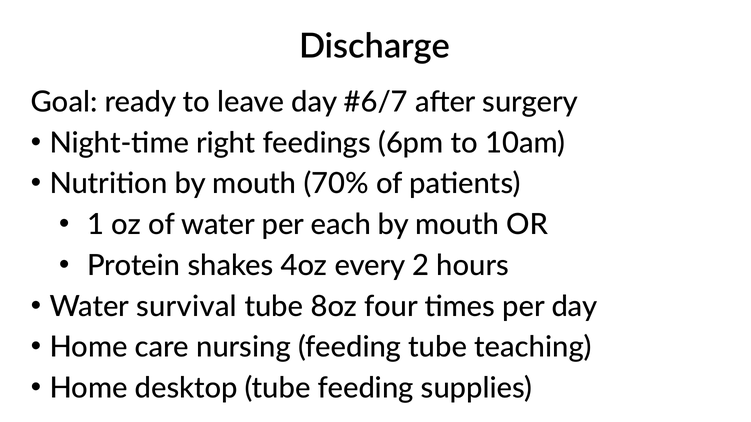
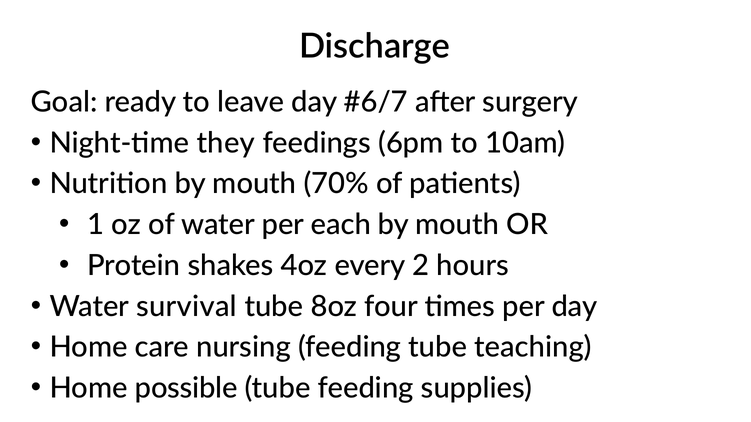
right: right -> they
desktop: desktop -> possible
